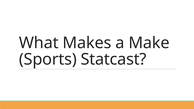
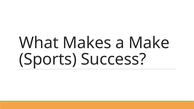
Statcast: Statcast -> Success
